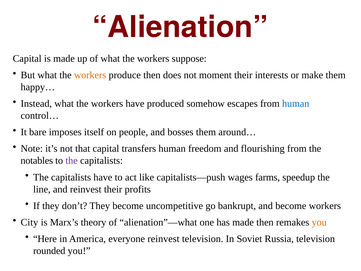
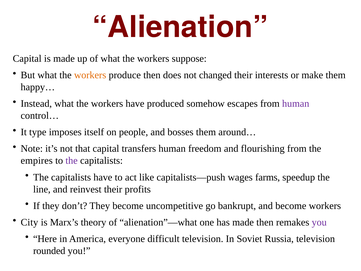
moment: moment -> changed
human at (296, 104) colour: blue -> purple
bare: bare -> type
notables: notables -> empires
you at (319, 222) colour: orange -> purple
everyone reinvest: reinvest -> difficult
